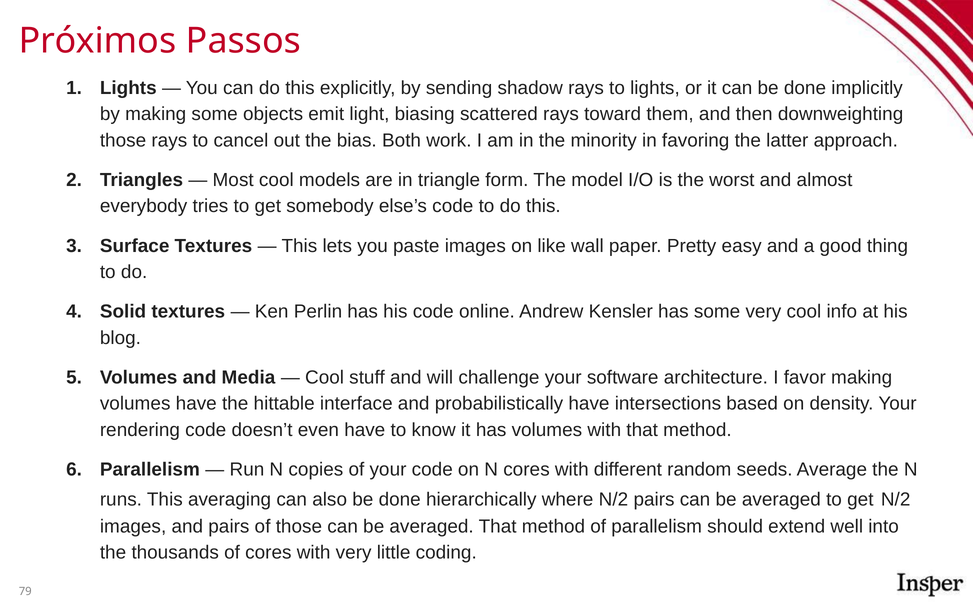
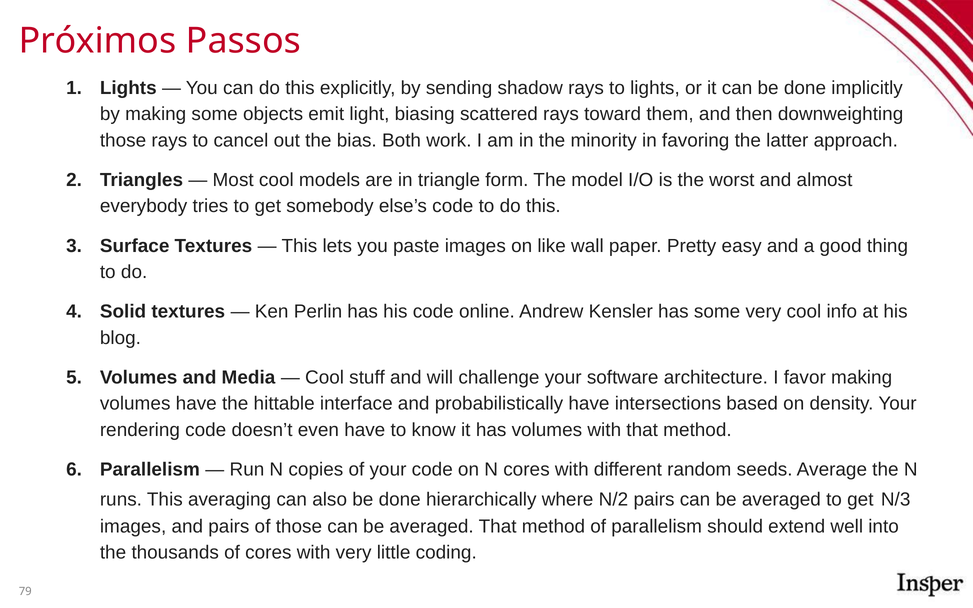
get N/2: N/2 -> N/3
